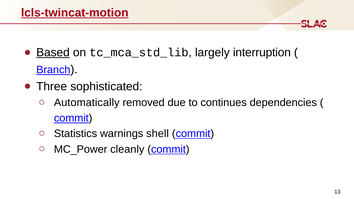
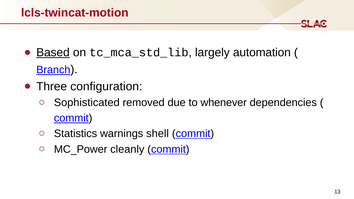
lcls-twincat-motion underline: present -> none
interruption: interruption -> automation
sophisticated: sophisticated -> configuration
Automatically: Automatically -> Sophisticated
continues: continues -> whenever
